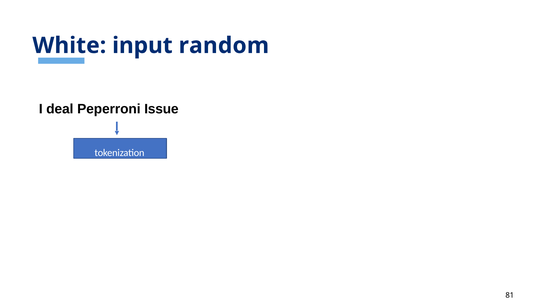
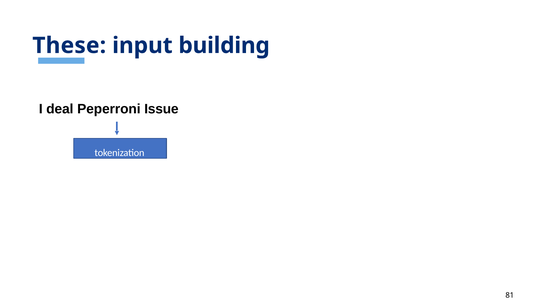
White: White -> These
random: random -> building
